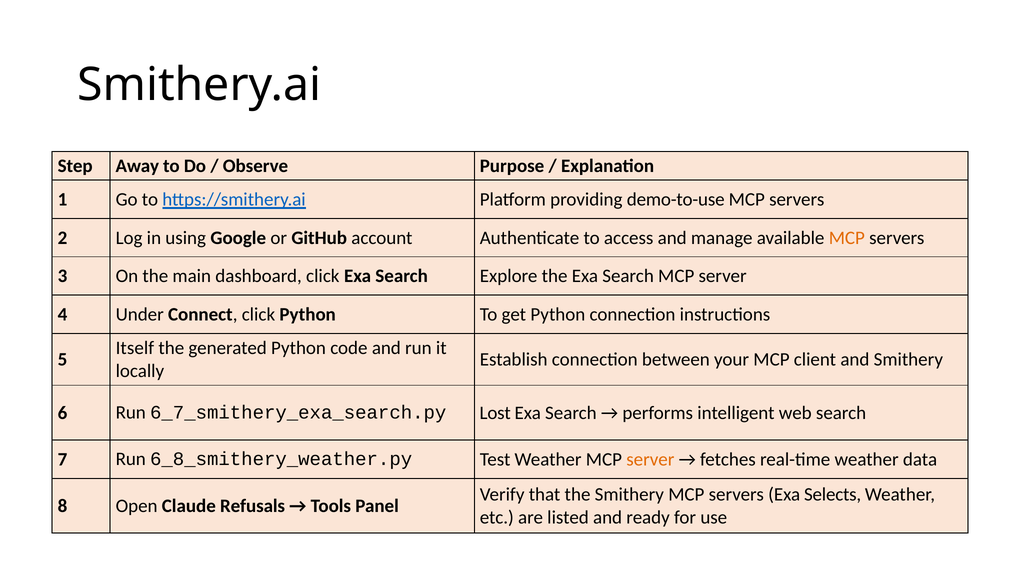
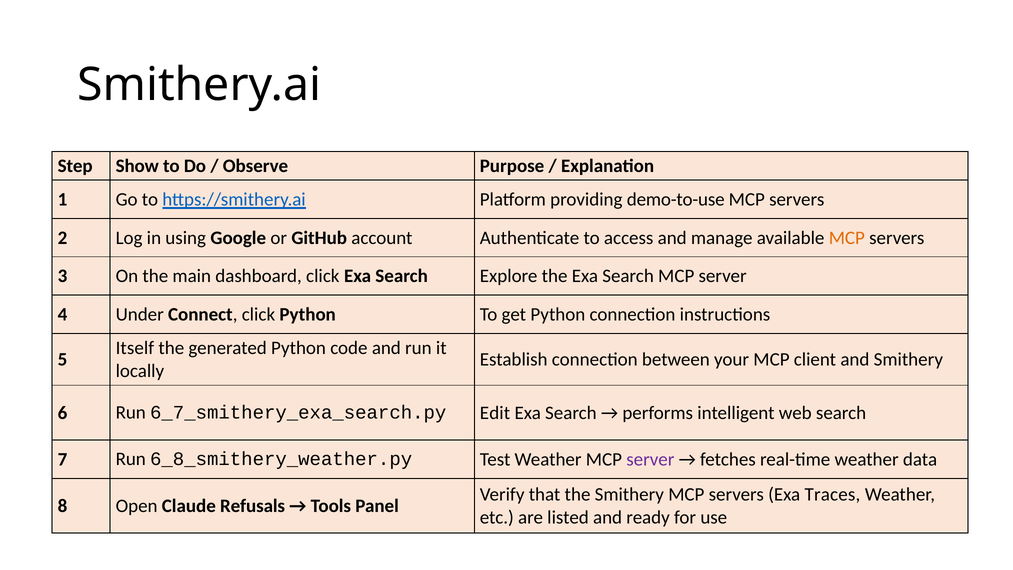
Away: Away -> Show
Lost: Lost -> Edit
server at (650, 459) colour: orange -> purple
Selects: Selects -> Traces
